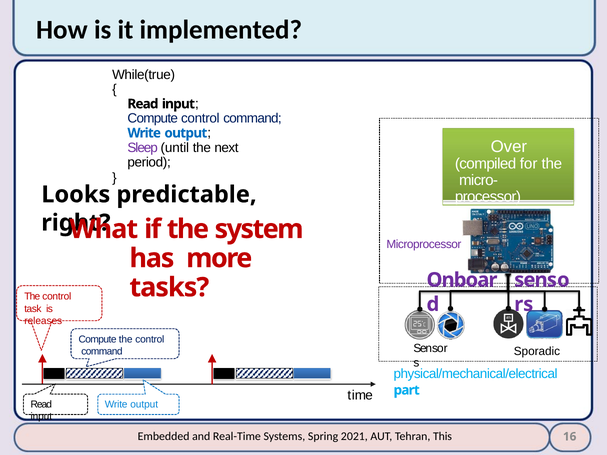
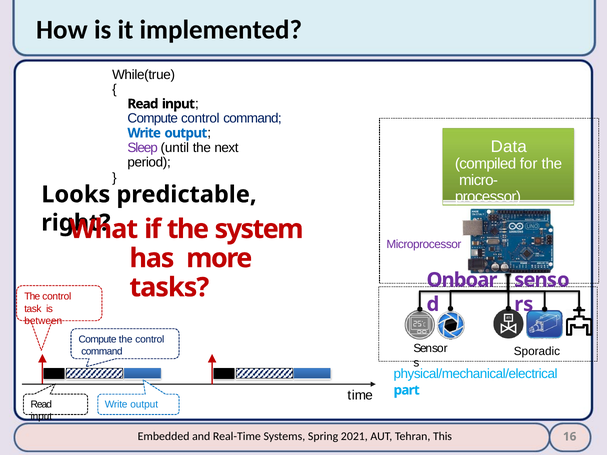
Over: Over -> Data
releases: releases -> between
